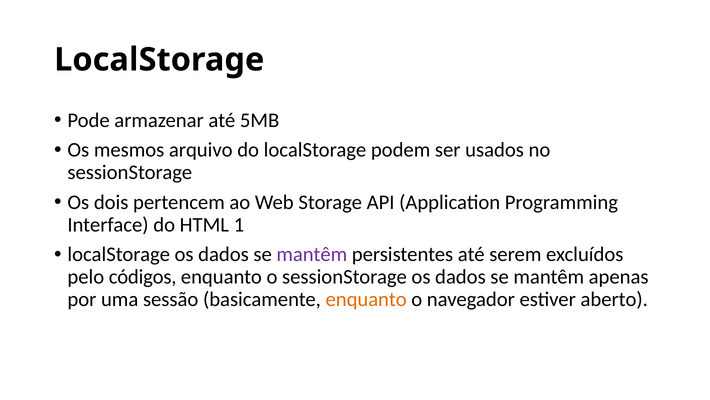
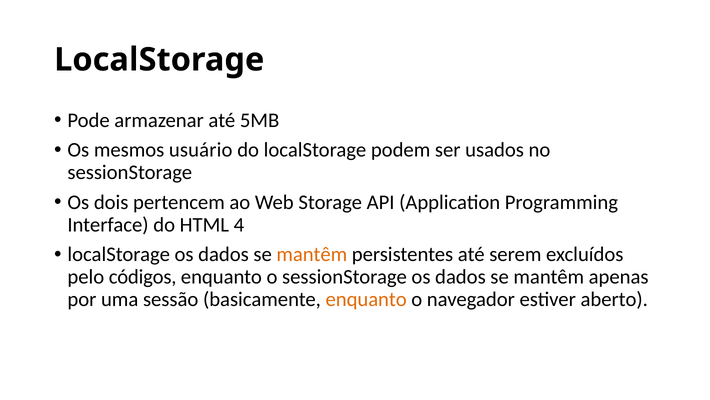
arquivo: arquivo -> usuário
1: 1 -> 4
mantêm at (312, 254) colour: purple -> orange
